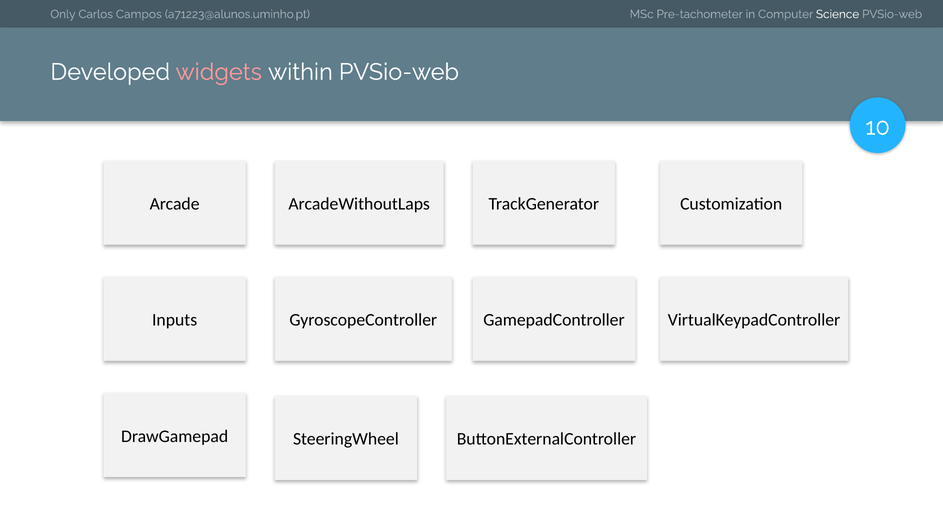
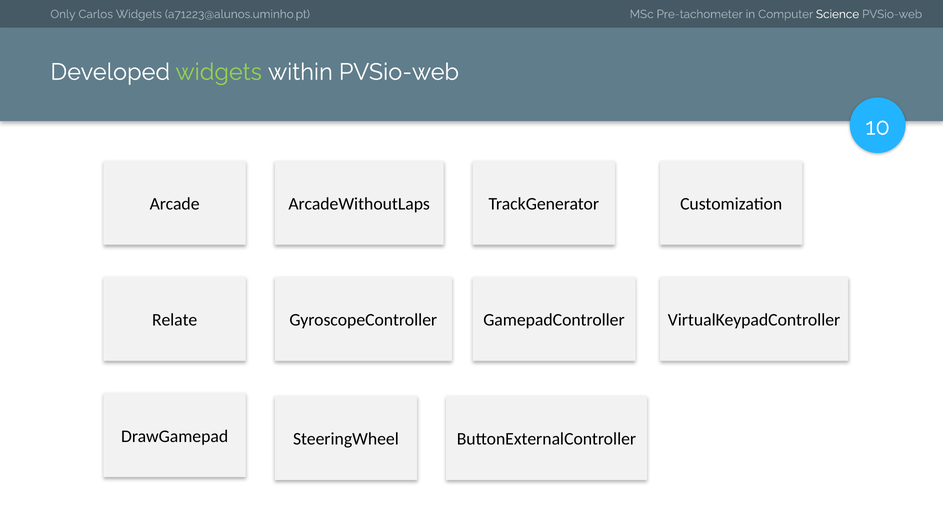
Carlos Campos: Campos -> Widgets
widgets at (219, 72) colour: pink -> light green
Inputs: Inputs -> Relate
